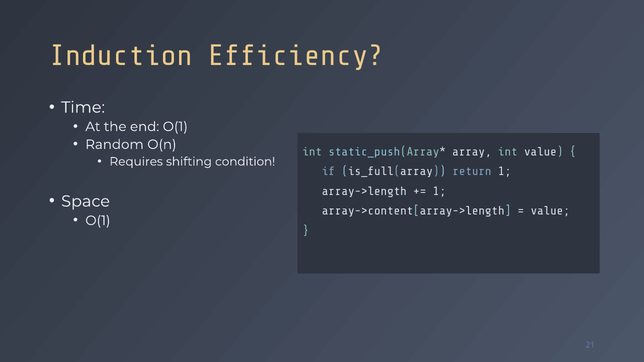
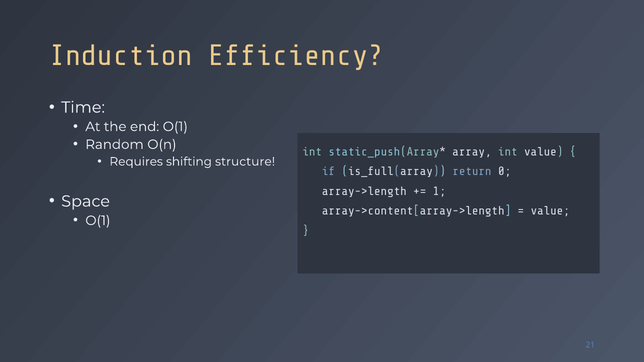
condition: condition -> structure
return 1: 1 -> 0
